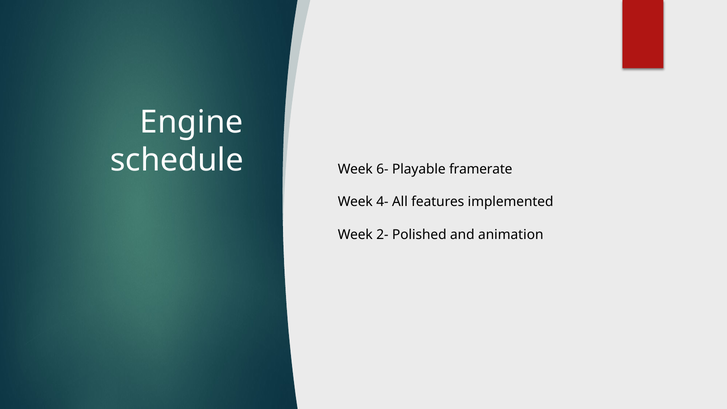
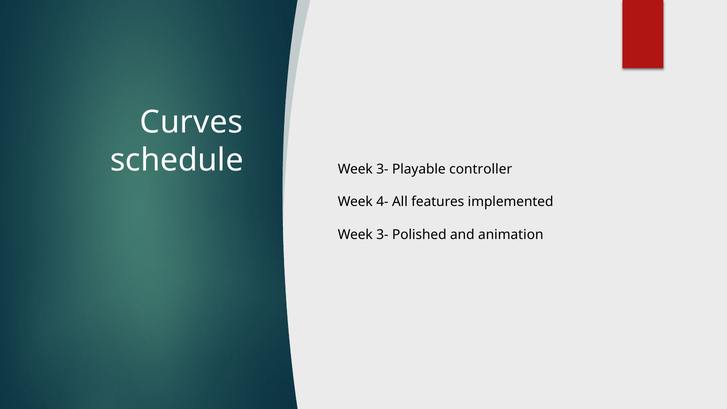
Engine: Engine -> Curves
schedule Week 6-: 6- -> 3-
framerate: framerate -> controller
2- at (382, 235): 2- -> 3-
